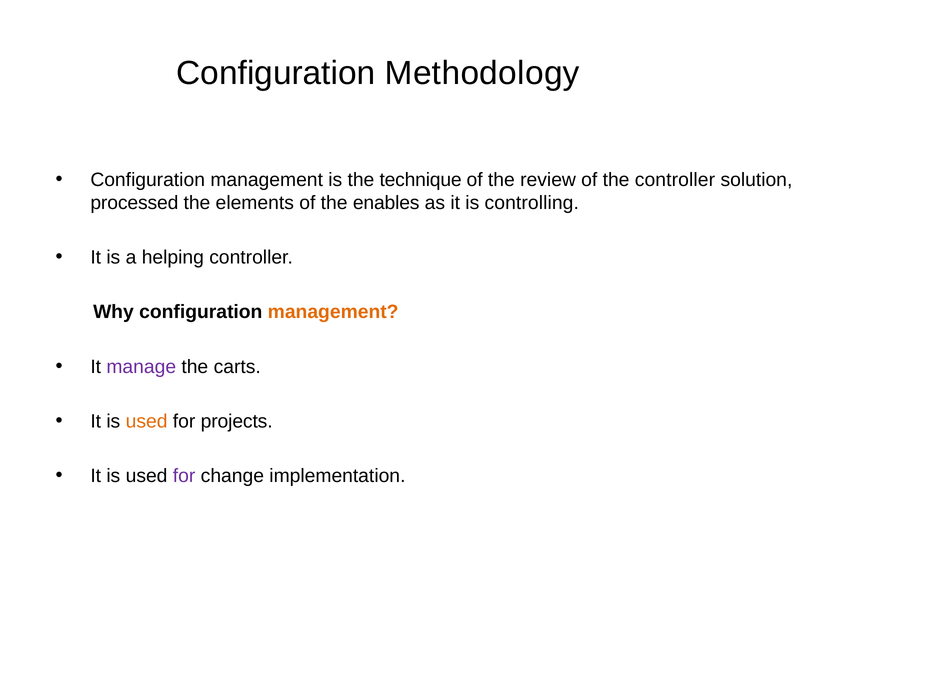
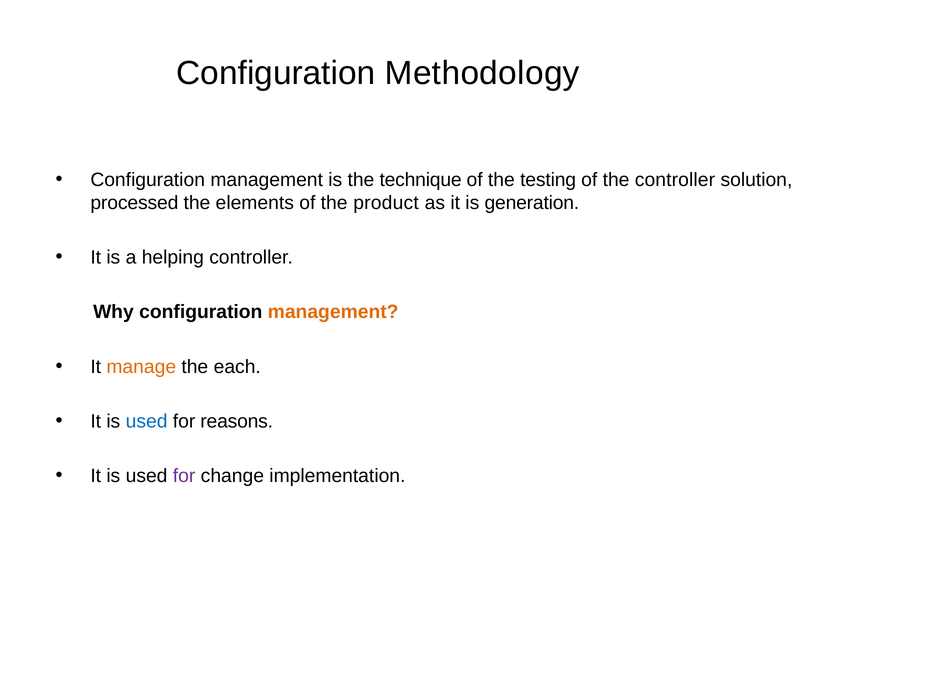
review: review -> testing
enables: enables -> product
controlling: controlling -> generation
manage colour: purple -> orange
carts: carts -> each
used at (147, 421) colour: orange -> blue
projects: projects -> reasons
